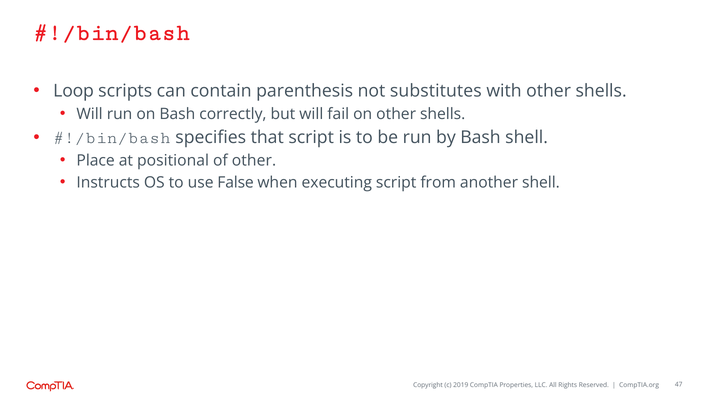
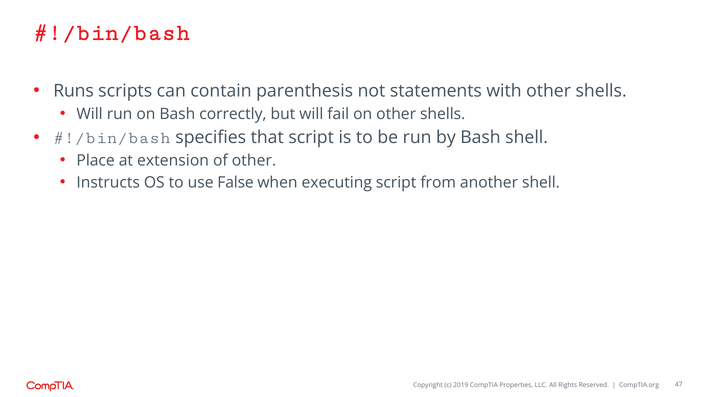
Loop: Loop -> Runs
substitutes: substitutes -> statements
positional: positional -> extension
